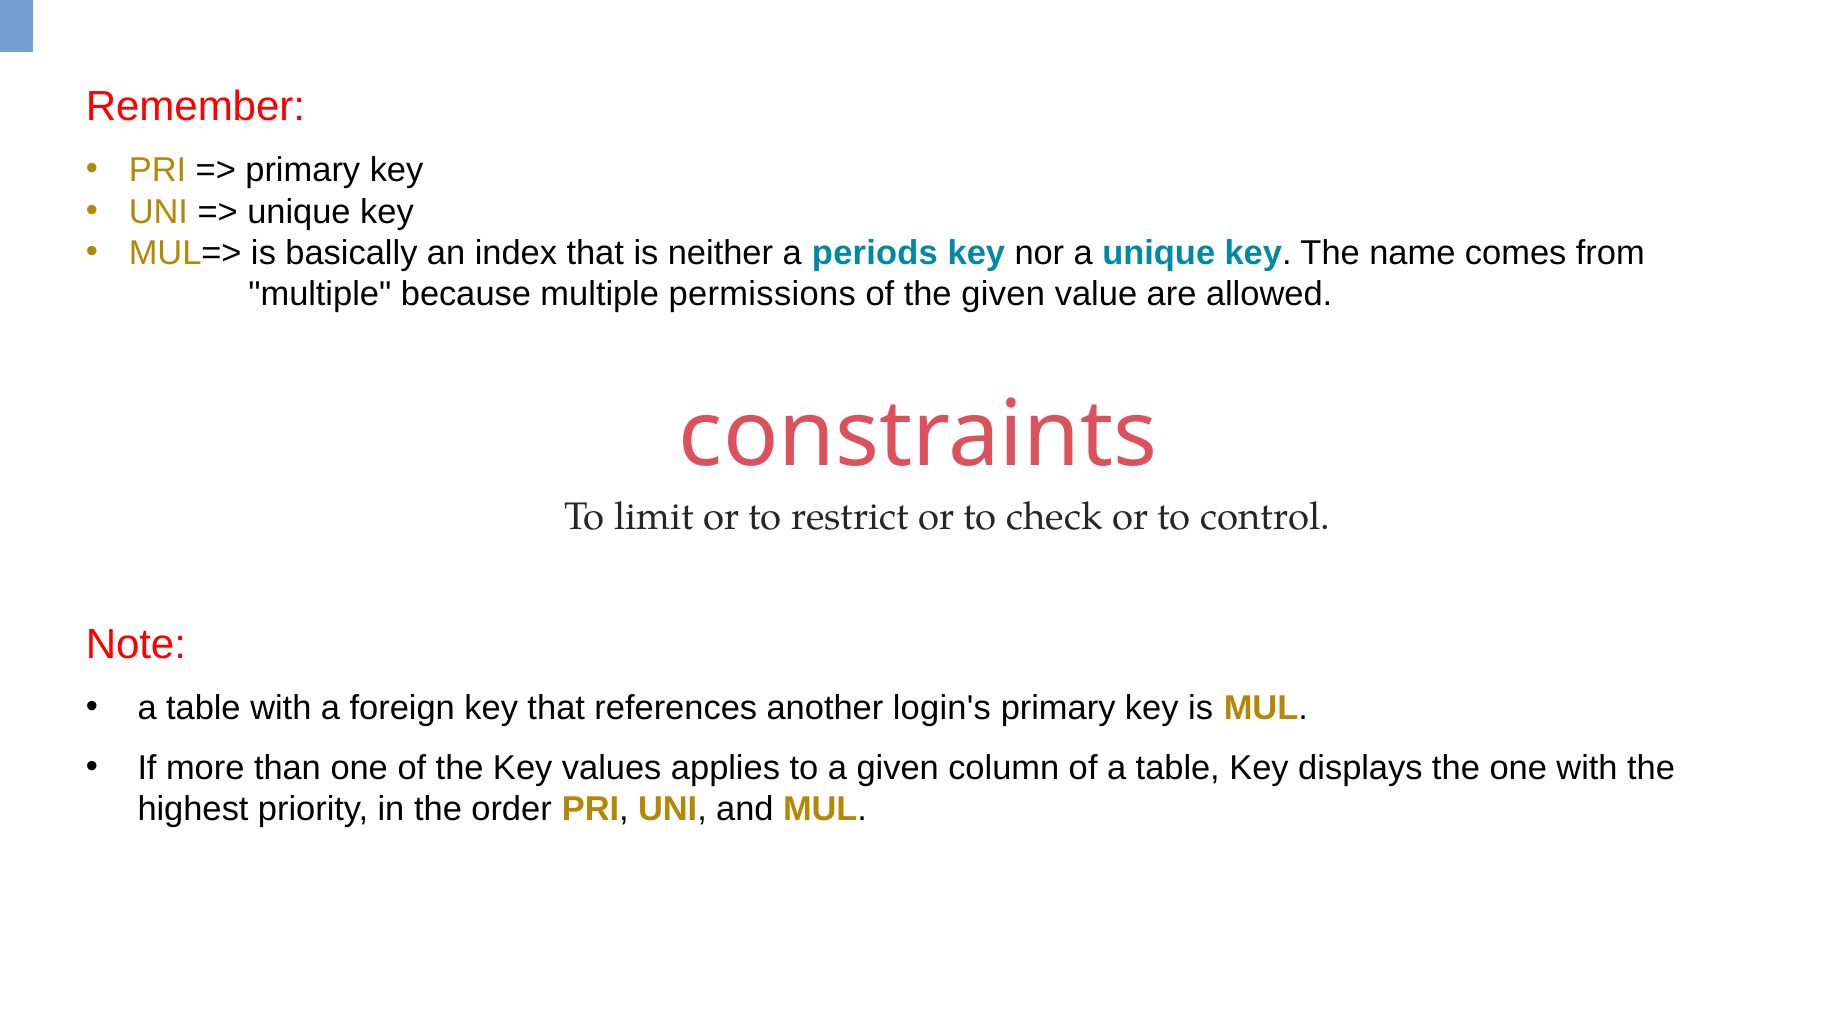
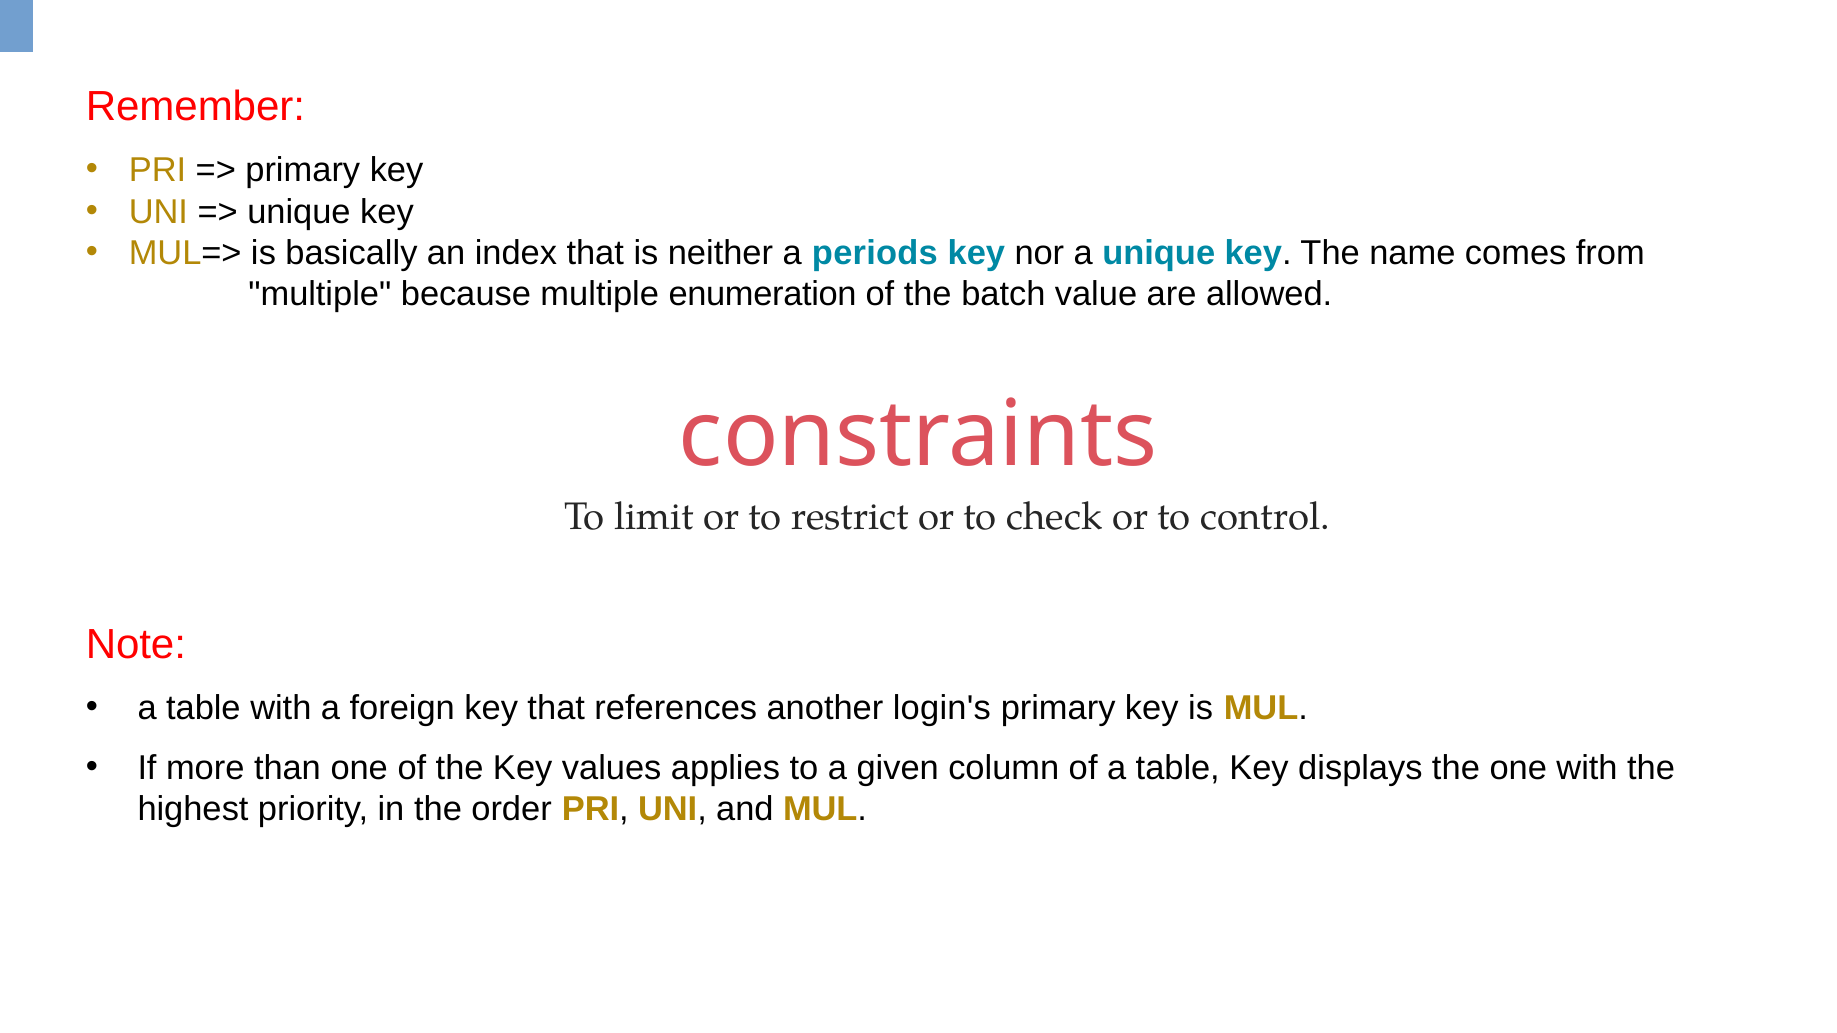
permissions: permissions -> enumeration
the given: given -> batch
